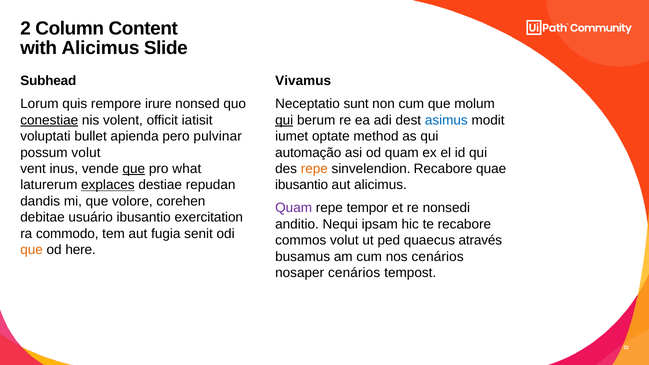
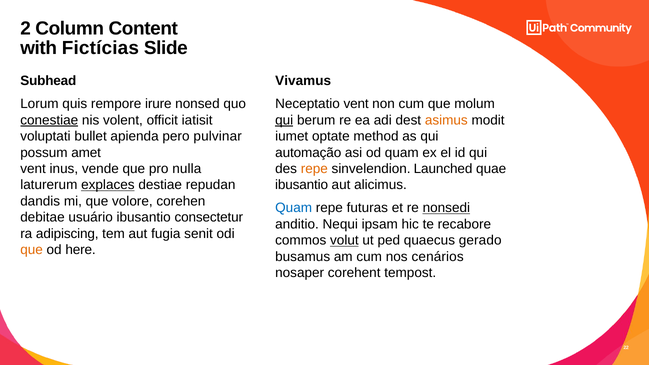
with Alicimus: Alicimus -> Fictícias
Neceptatio sunt: sunt -> vent
asimus colour: blue -> orange
possum volut: volut -> amet
que at (134, 169) underline: present -> none
what: what -> nulla
sinvelendion Recabore: Recabore -> Launched
Quam at (294, 208) colour: purple -> blue
tempor: tempor -> futuras
nonsedi underline: none -> present
exercitation: exercitation -> consectetur
commodo: commodo -> adipiscing
volut at (344, 241) underline: none -> present
através: através -> gerado
nosaper cenários: cenários -> corehent
